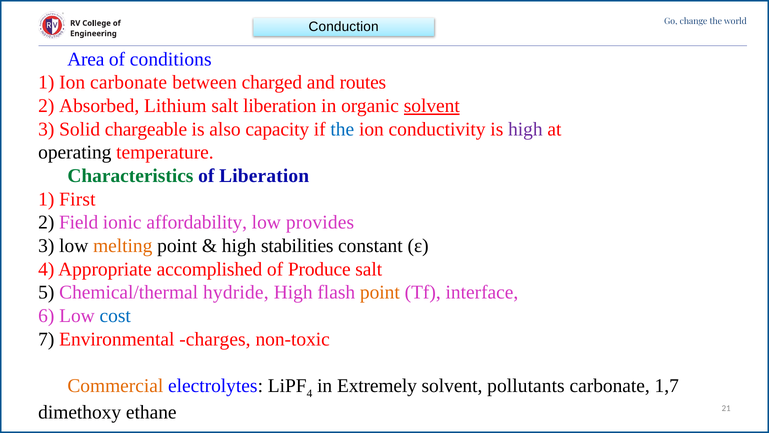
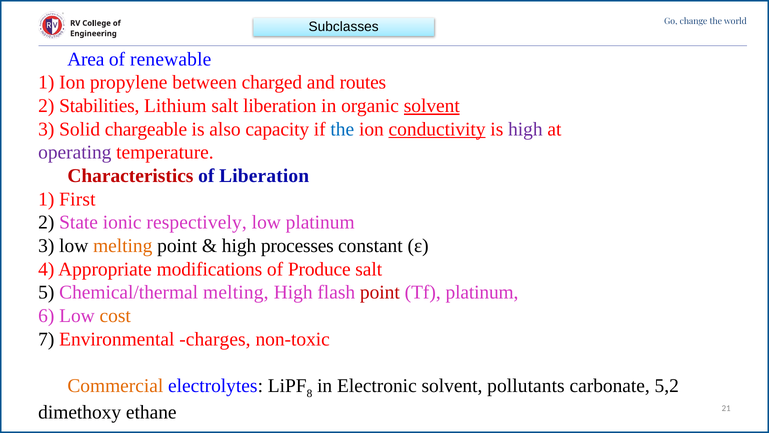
Conduction: Conduction -> Subclasses
conditions: conditions -> renewable
Ion carbonate: carbonate -> propylene
Absorbed: Absorbed -> Stabilities
conductivity underline: none -> present
operating colour: black -> purple
Characteristics colour: green -> red
Field: Field -> State
affordability: affordability -> respectively
low provides: provides -> platinum
stabilities: stabilities -> processes
accomplished: accomplished -> modifications
Chemical/thermal hydride: hydride -> melting
point at (380, 292) colour: orange -> red
Tf interface: interface -> platinum
cost colour: blue -> orange
4 at (310, 393): 4 -> 8
Extremely: Extremely -> Electronic
1,7: 1,7 -> 5,2
